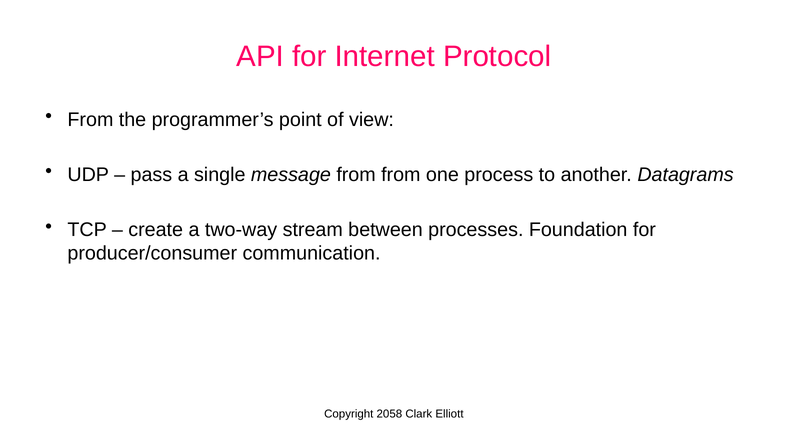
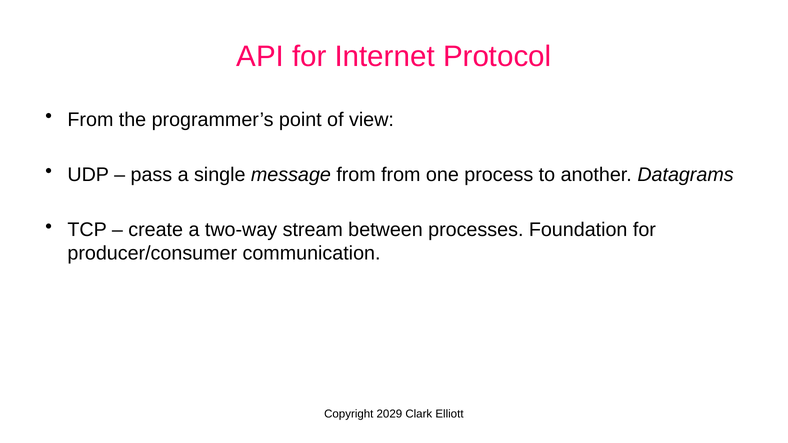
2058: 2058 -> 2029
